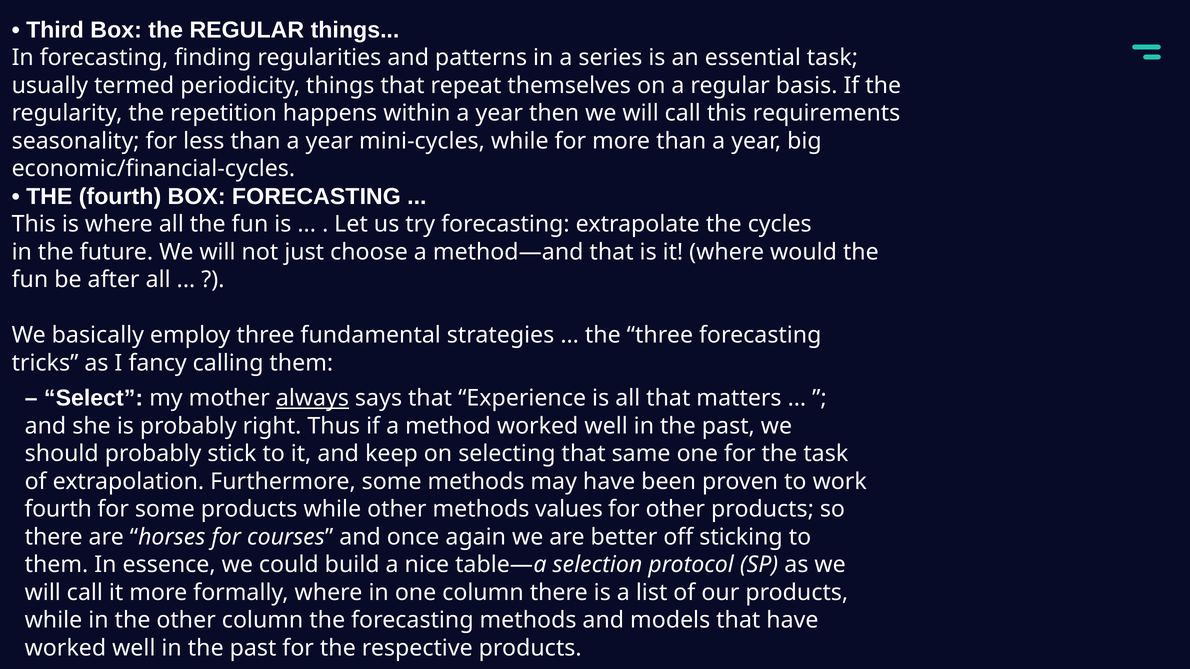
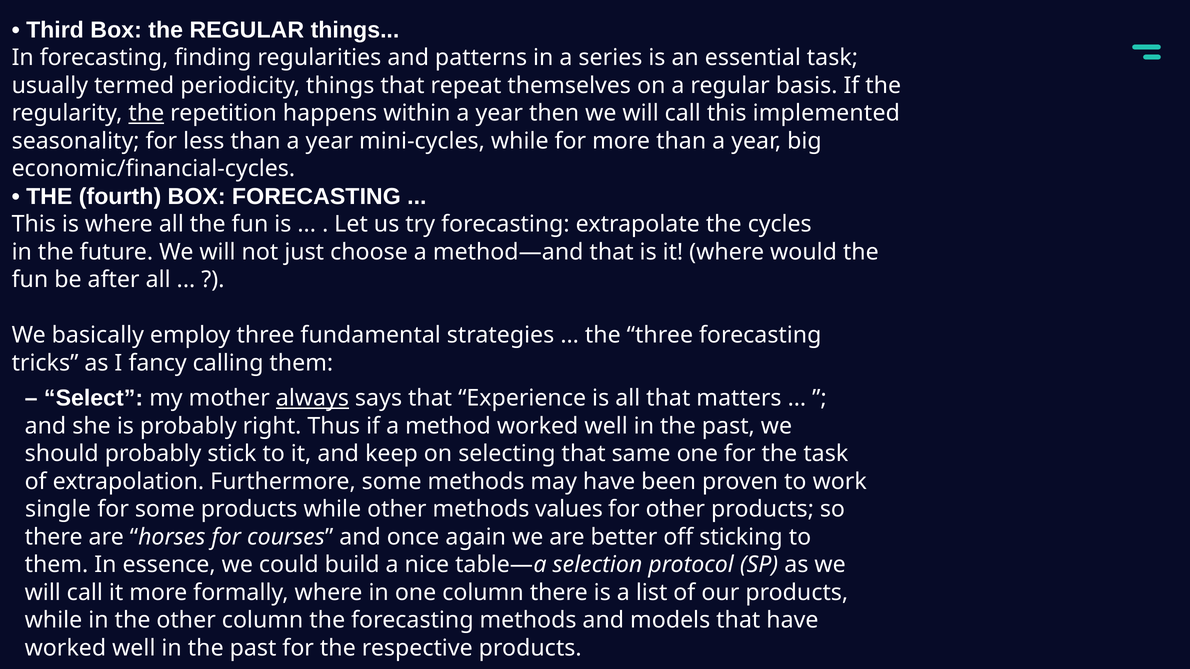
the at (146, 113) underline: none -> present
requirements: requirements -> implemented
fourth at (58, 510): fourth -> single
